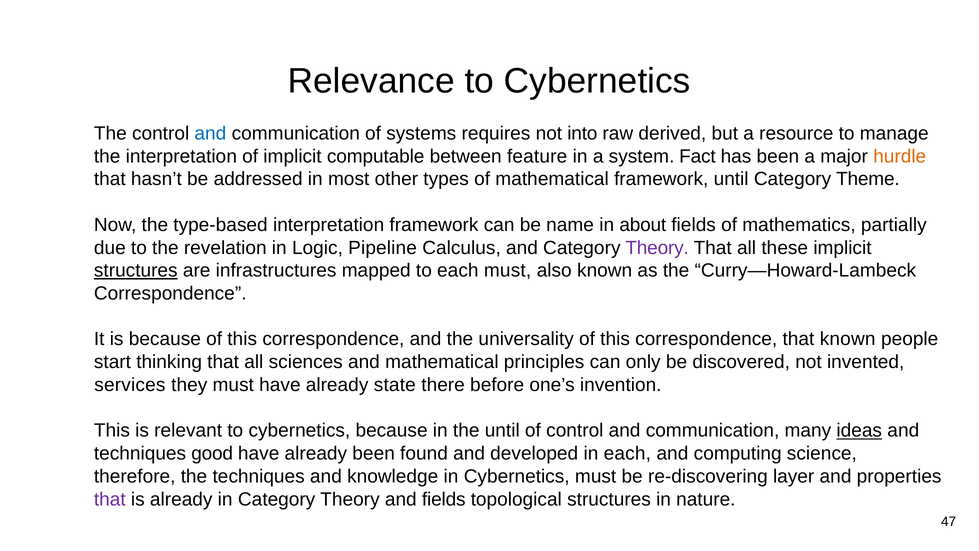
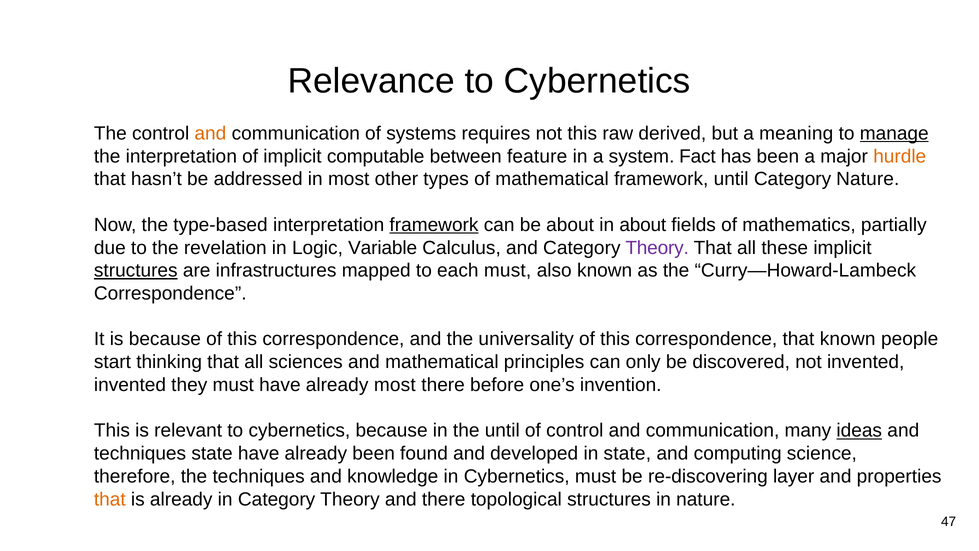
and at (210, 133) colour: blue -> orange
not into: into -> this
resource: resource -> meaning
manage underline: none -> present
Category Theme: Theme -> Nature
framework at (434, 225) underline: none -> present
be name: name -> about
Pipeline: Pipeline -> Variable
services at (130, 385): services -> invented
already state: state -> most
techniques good: good -> state
in each: each -> state
that at (110, 499) colour: purple -> orange
and fields: fields -> there
